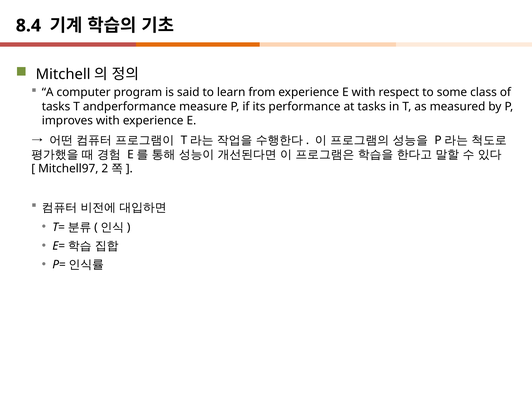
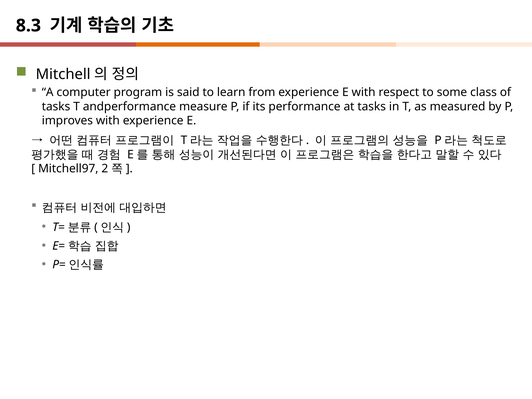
8.4: 8.4 -> 8.3
